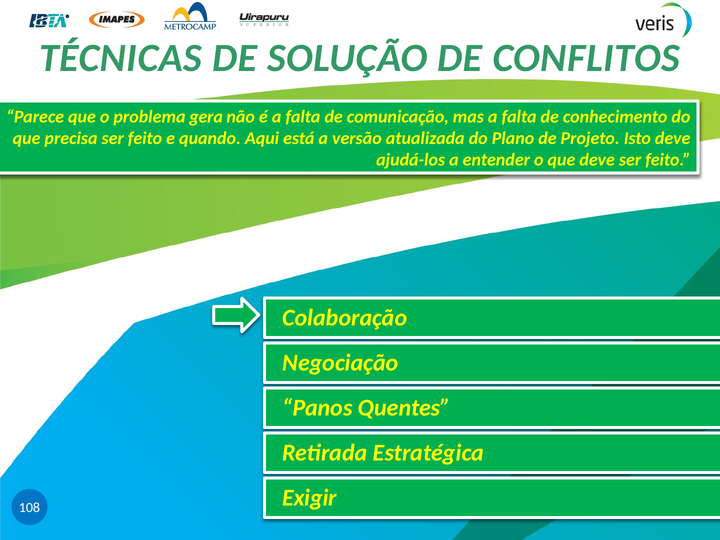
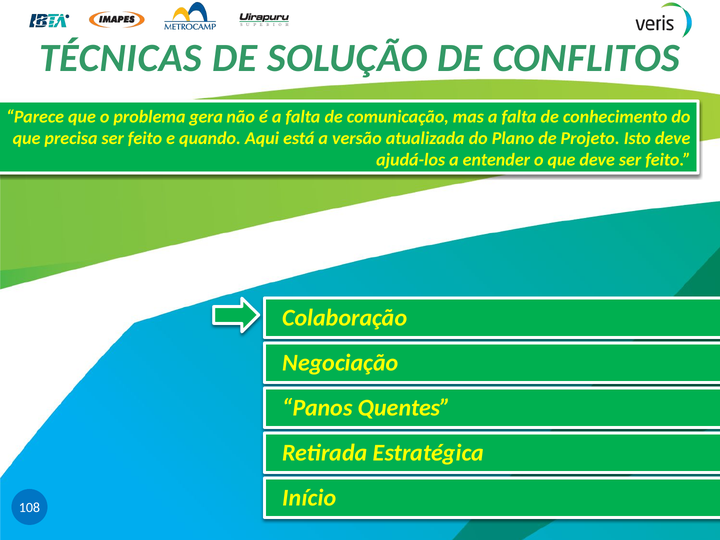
Exigir: Exigir -> Início
